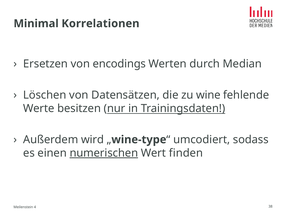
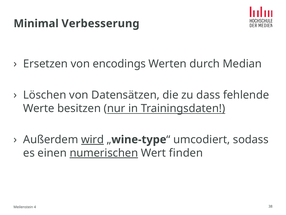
Korrelationen: Korrelationen -> Verbesserung
wine: wine -> dass
wird underline: none -> present
